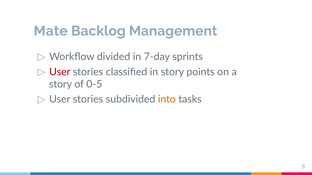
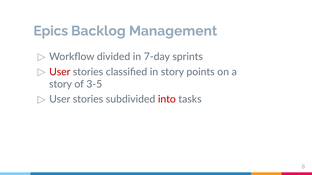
Mate: Mate -> Epics
0-5: 0-5 -> 3-5
into colour: orange -> red
